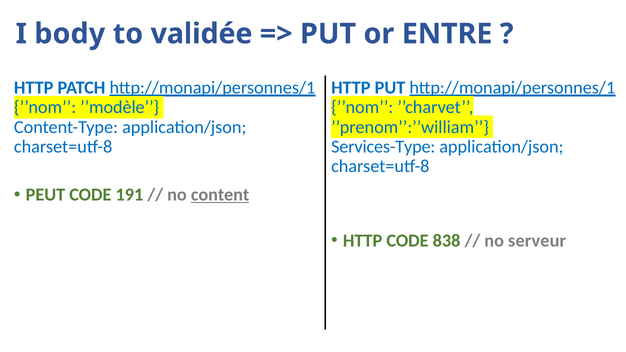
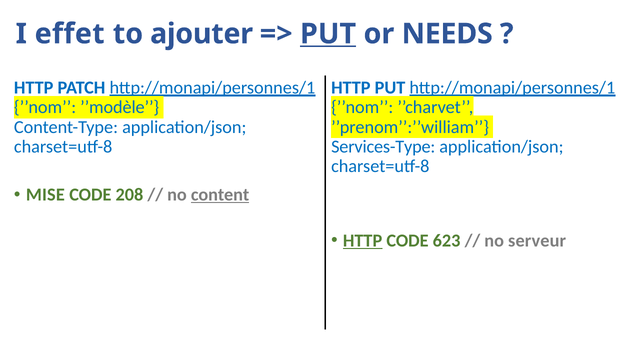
body: body -> effet
validée: validée -> ajouter
PUT at (328, 34) underline: none -> present
ENTRE: ENTRE -> NEEDS
PEUT: PEUT -> MISE
191: 191 -> 208
HTTP at (363, 241) underline: none -> present
838: 838 -> 623
